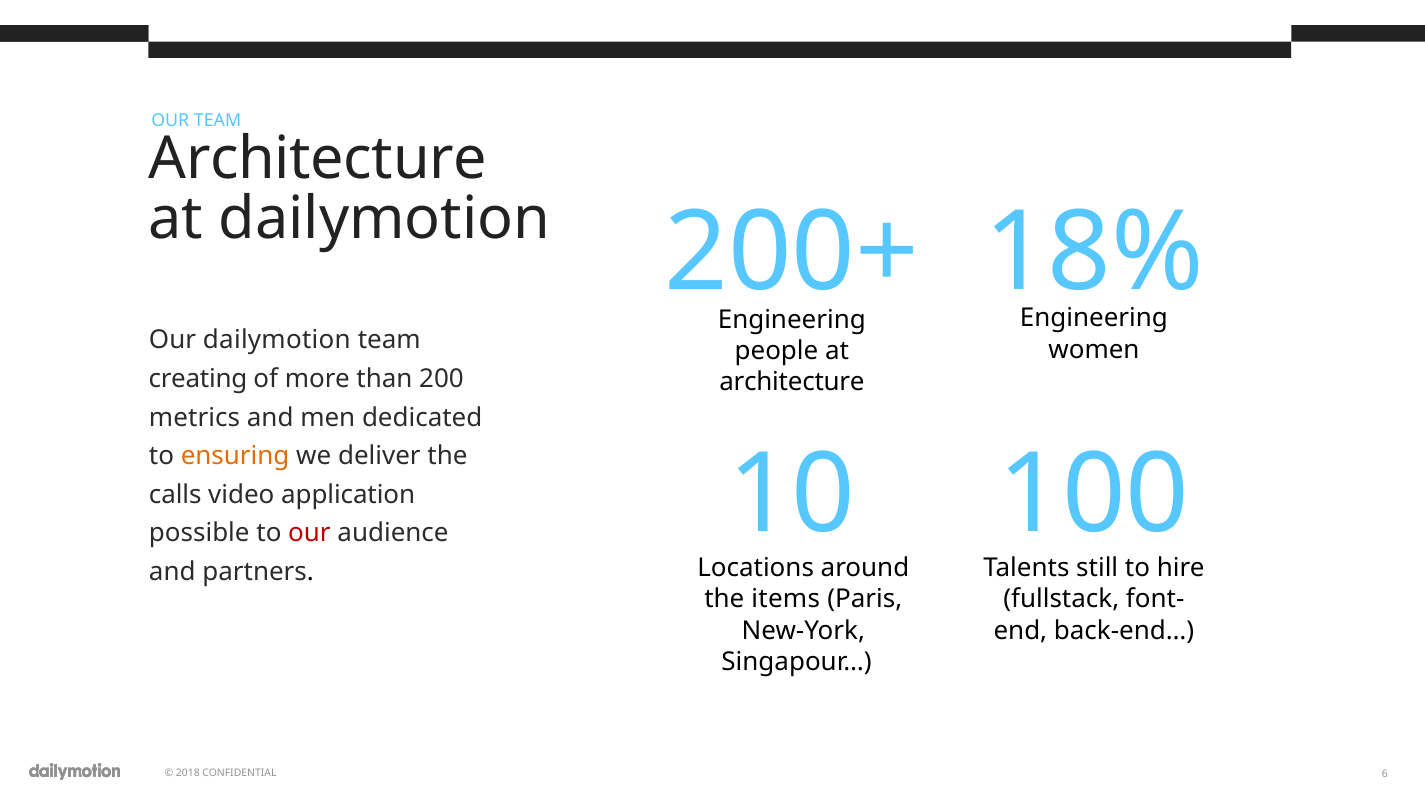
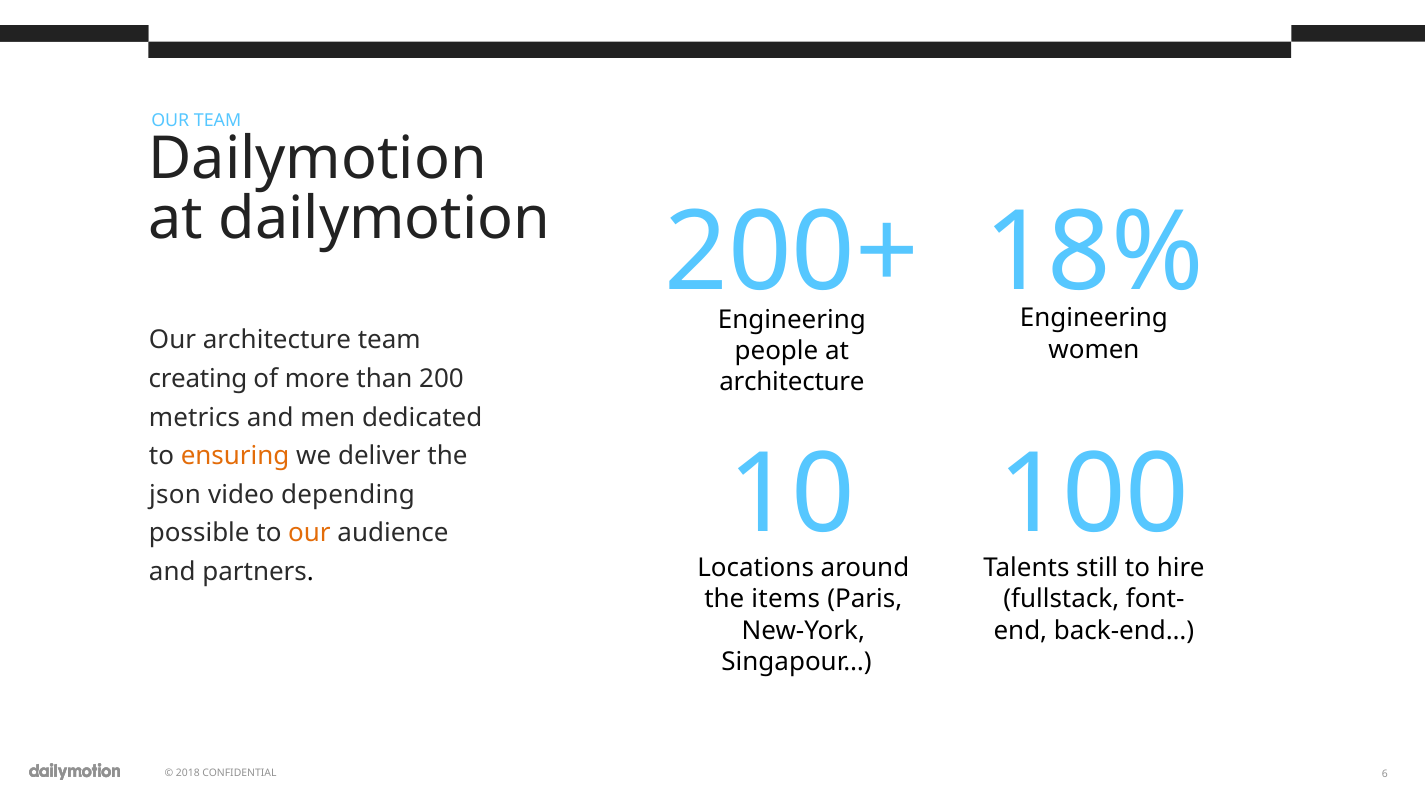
Architecture at (318, 159): Architecture -> Dailymotion
Our dailymotion: dailymotion -> architecture
calls: calls -> json
application: application -> depending
our at (309, 533) colour: red -> orange
